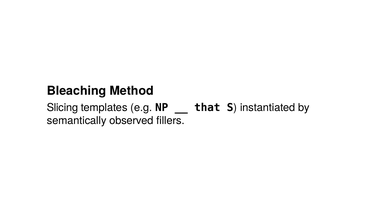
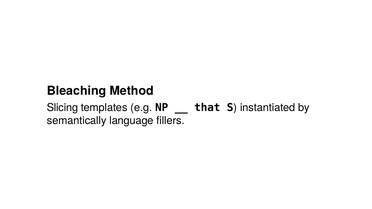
observed: observed -> language
